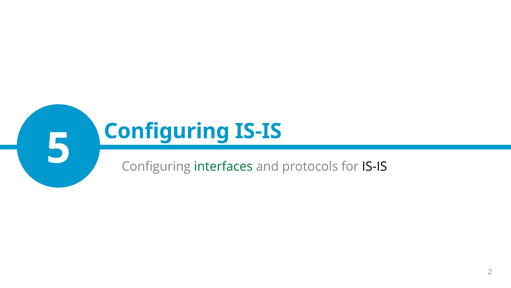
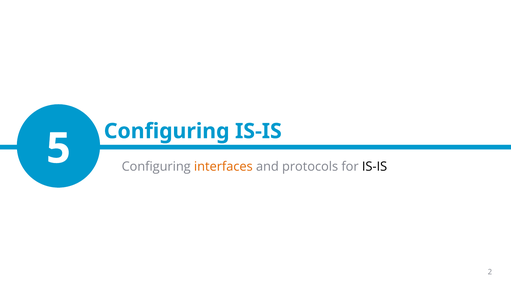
interfaces colour: green -> orange
